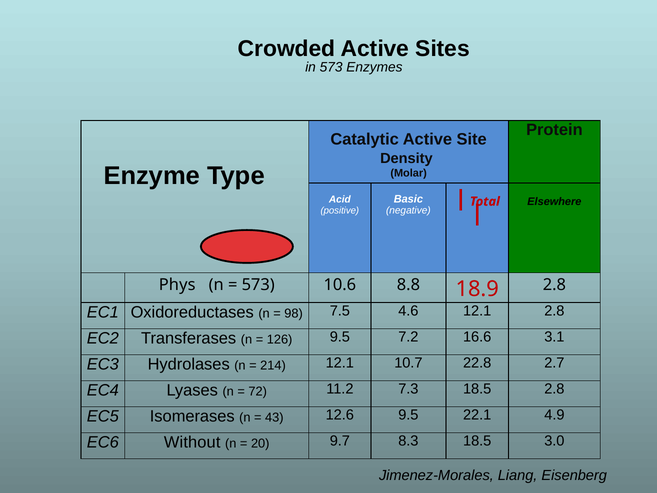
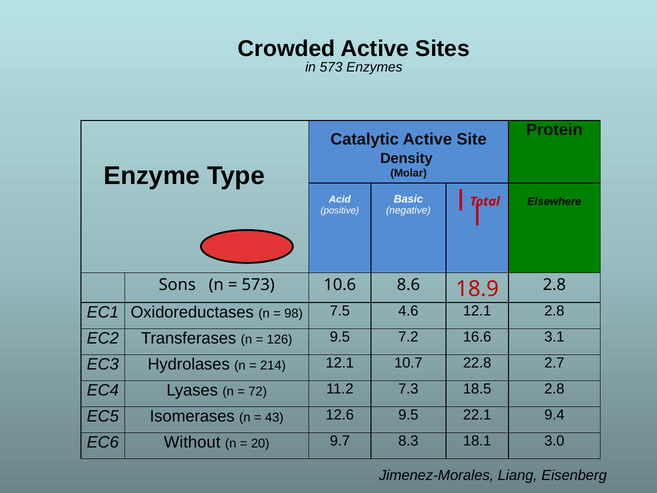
Phys: Phys -> Sons
8.8: 8.8 -> 8.6
4.9: 4.9 -> 9.4
8.3 18.5: 18.5 -> 18.1
